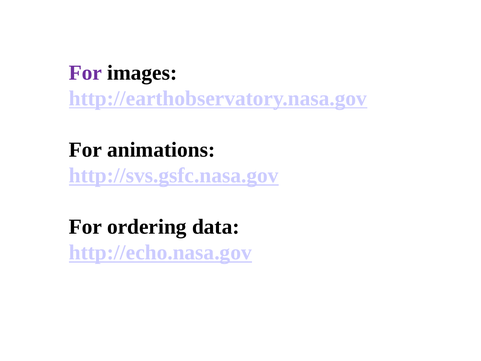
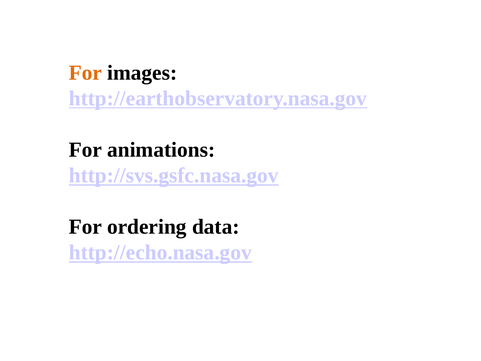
For at (85, 73) colour: purple -> orange
